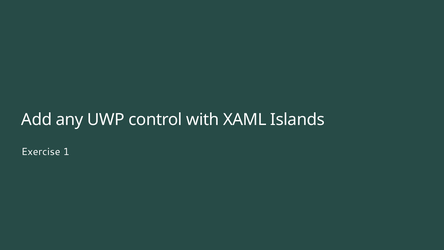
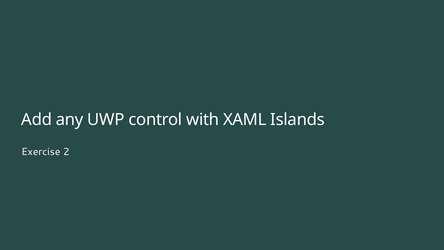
1: 1 -> 2
